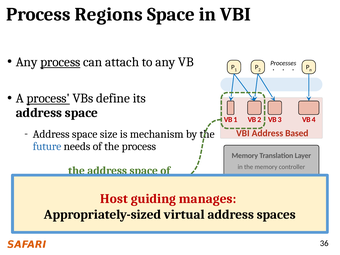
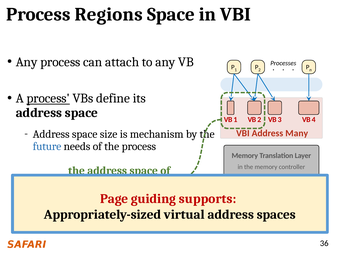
process at (60, 62) underline: present -> none
Based: Based -> Many
Host: Host -> Page
manages: manages -> supports
